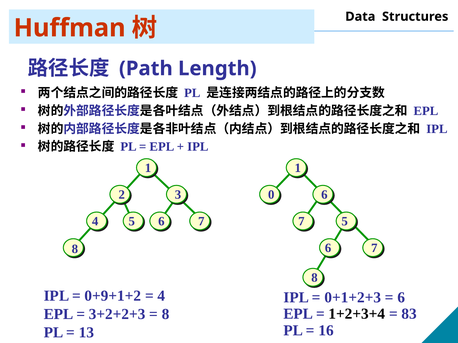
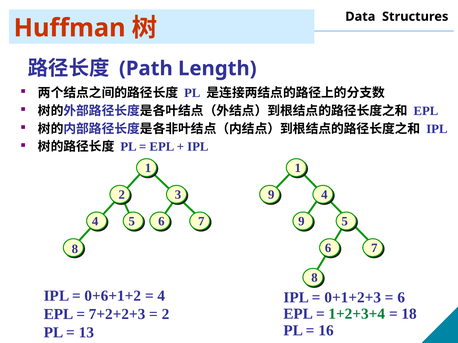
2 0: 0 -> 9
3 6: 6 -> 4
4 7: 7 -> 9
0+9+1+2: 0+9+1+2 -> 0+6+1+2
1+2+3+4 colour: black -> green
83: 83 -> 18
3+2+2+3: 3+2+2+3 -> 7+2+2+3
8 at (166, 315): 8 -> 2
